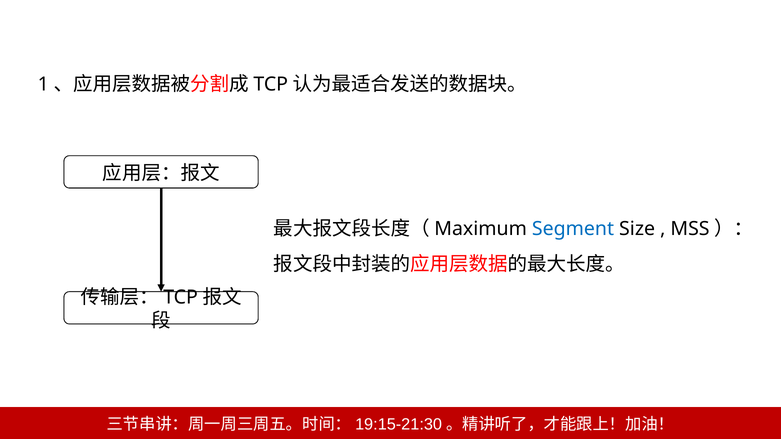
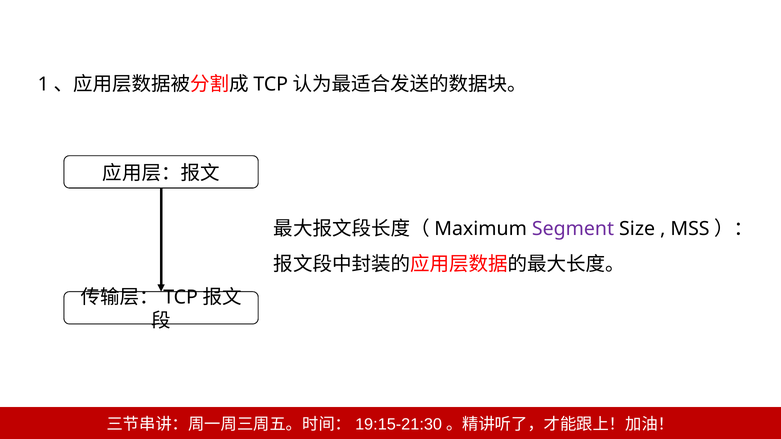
Segment colour: blue -> purple
